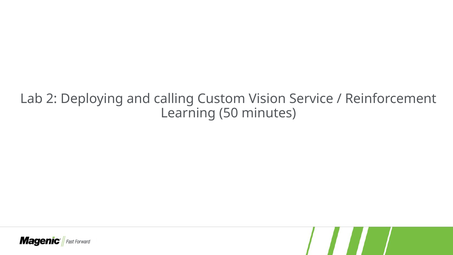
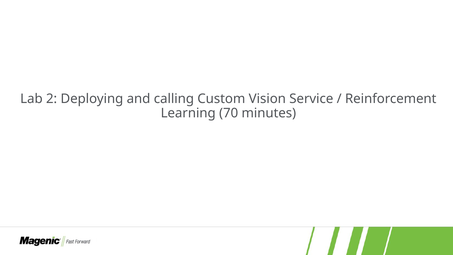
50: 50 -> 70
